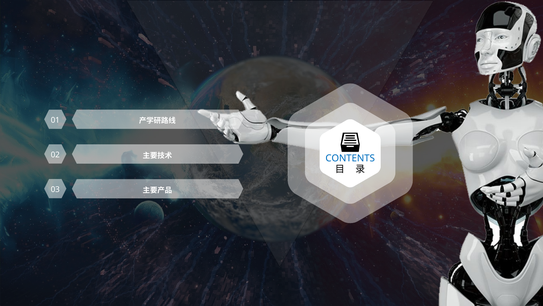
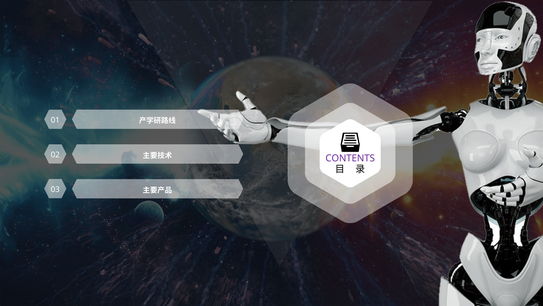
CONTENTS colour: blue -> purple
